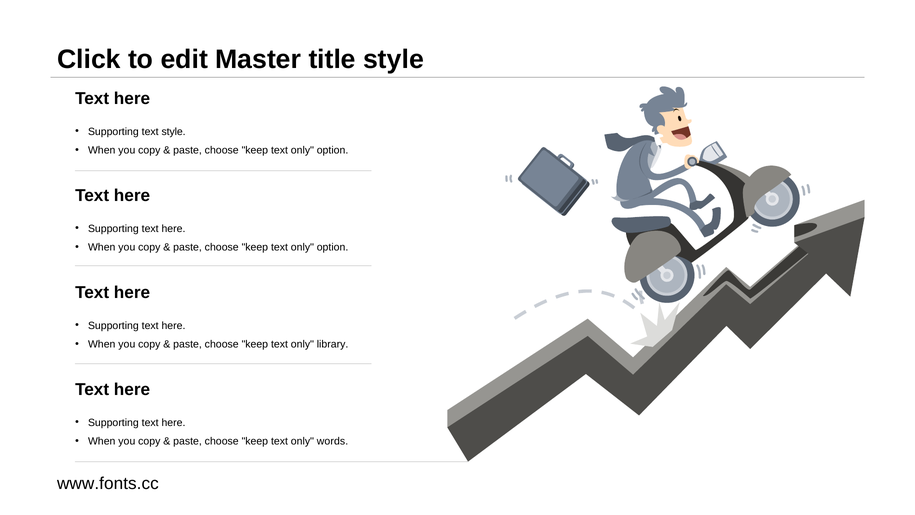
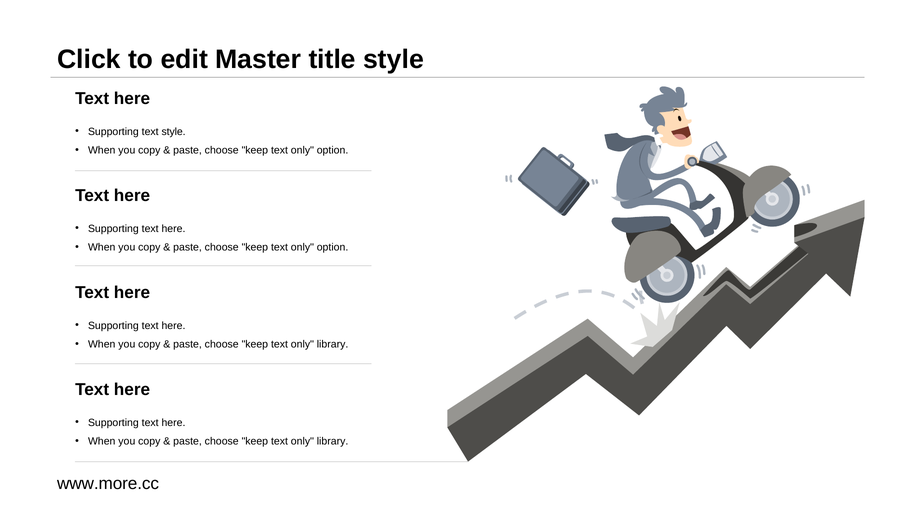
words at (333, 441): words -> library
www.fonts.cc: www.fonts.cc -> www.more.cc
